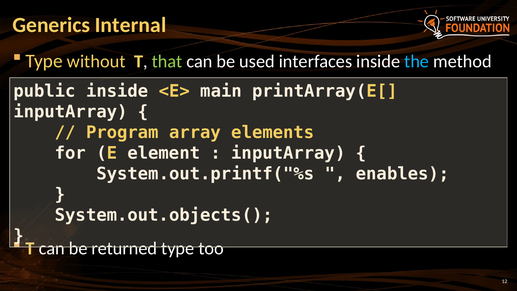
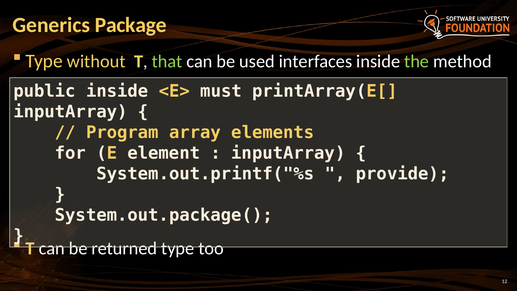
Internal: Internal -> Package
the colour: light blue -> light green
main: main -> must
enables: enables -> provide
System.out.objects(: System.out.objects( -> System.out.package(
